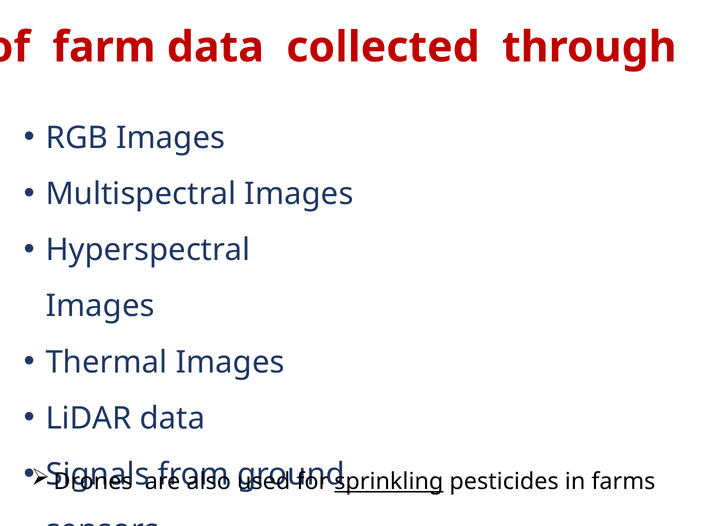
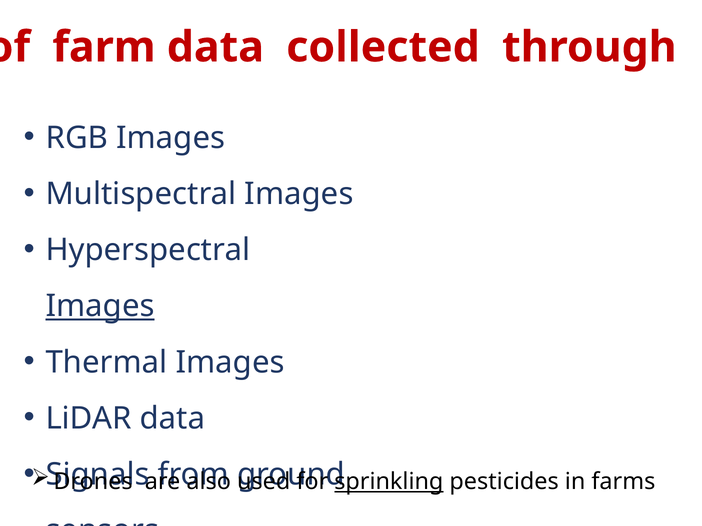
Images at (100, 306) underline: none -> present
